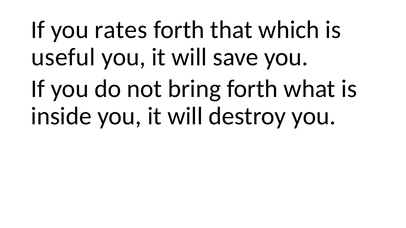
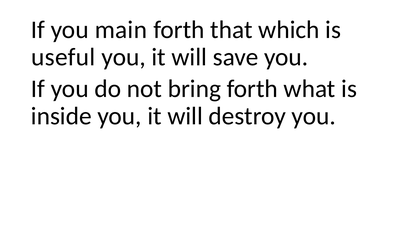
rates: rates -> main
